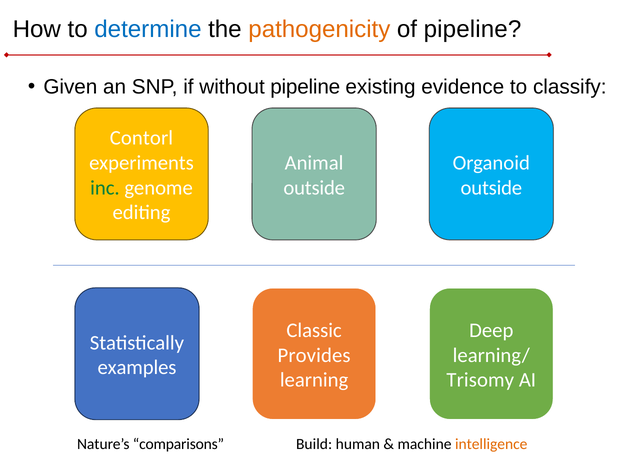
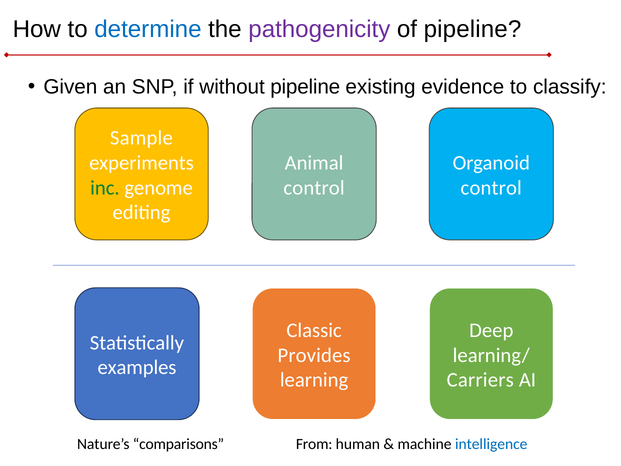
pathogenicity colour: orange -> purple
Contorl: Contorl -> Sample
outside at (314, 188): outside -> control
outside at (491, 188): outside -> control
Trisomy: Trisomy -> Carriers
Build: Build -> From
intelligence colour: orange -> blue
